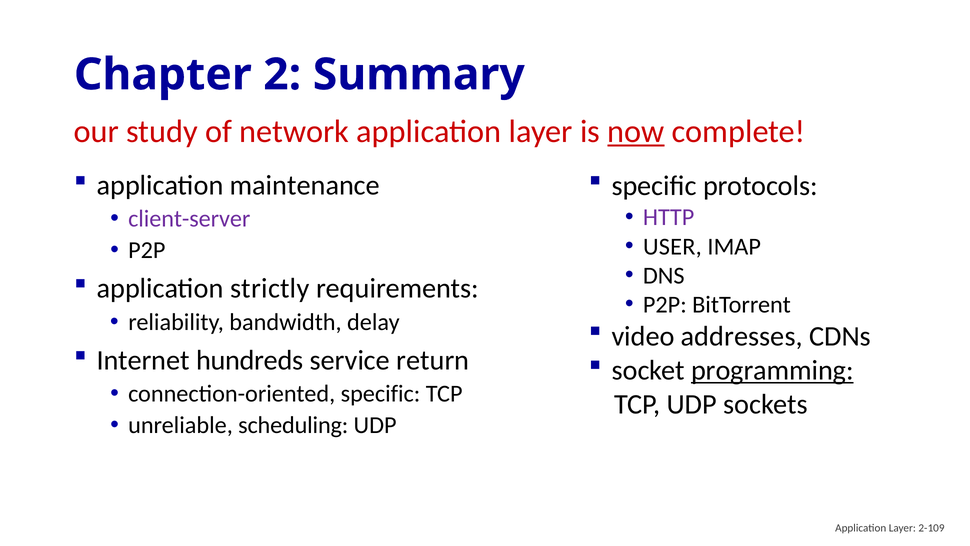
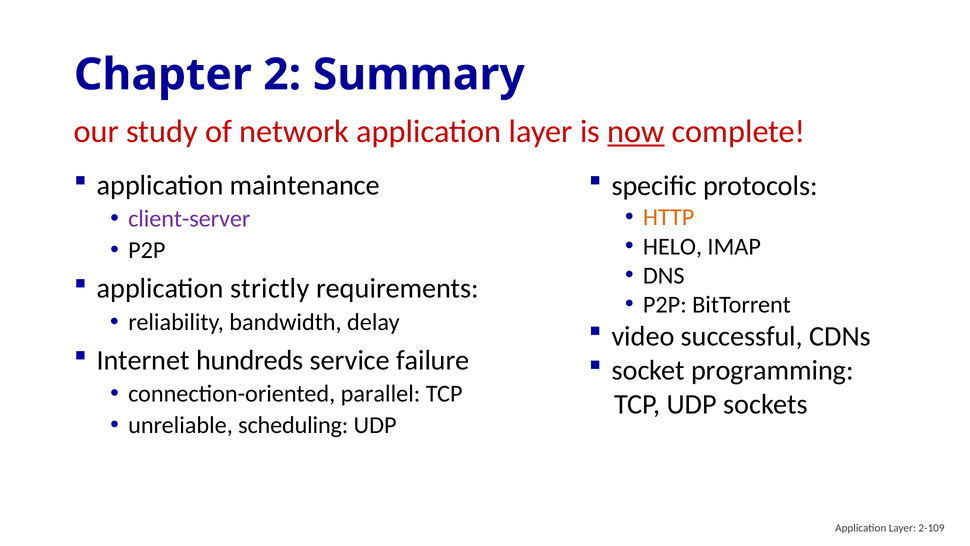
HTTP colour: purple -> orange
USER: USER -> HELO
addresses: addresses -> successful
return: return -> failure
programming underline: present -> none
connection-oriented specific: specific -> parallel
